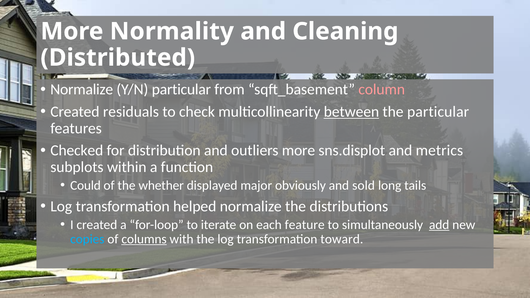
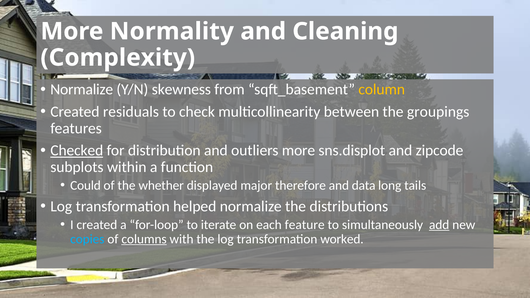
Distributed: Distributed -> Complexity
Y/N particular: particular -> skewness
column colour: pink -> yellow
between underline: present -> none
the particular: particular -> groupings
Checked underline: none -> present
metrics: metrics -> zipcode
obviously: obviously -> therefore
sold: sold -> data
toward: toward -> worked
